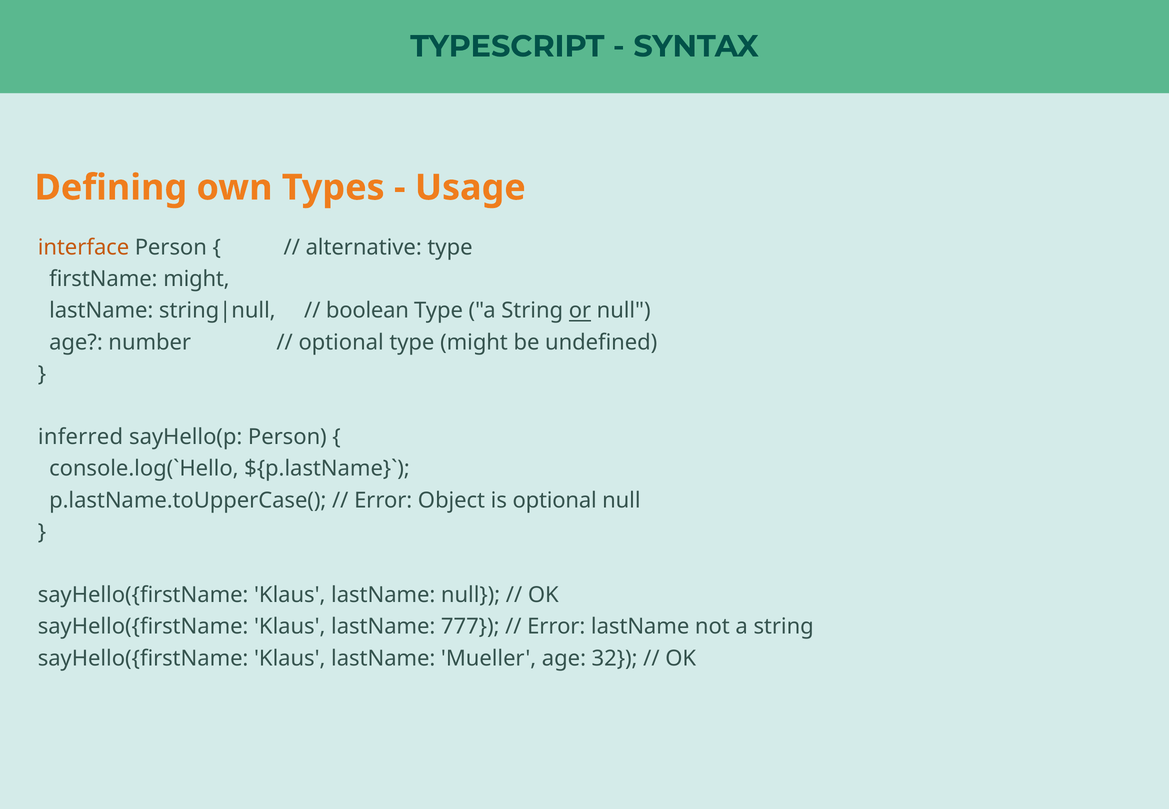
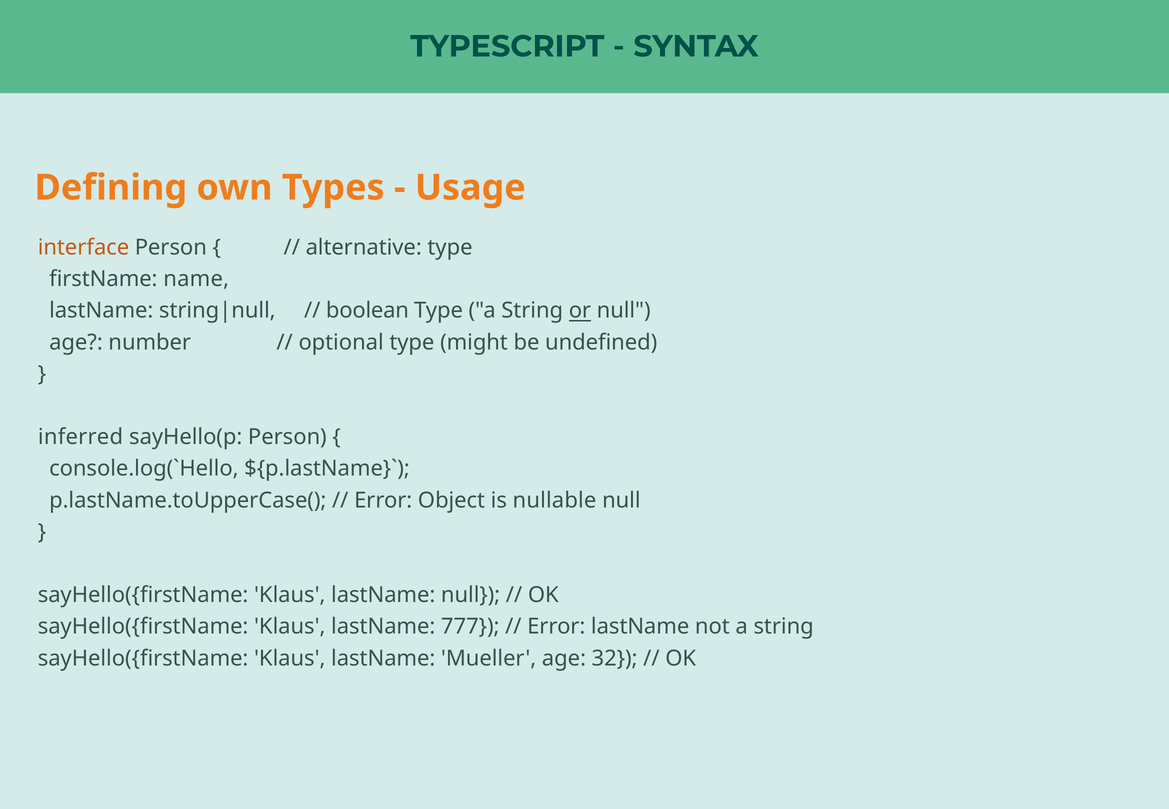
firstName might: might -> name
is optional: optional -> nullable
